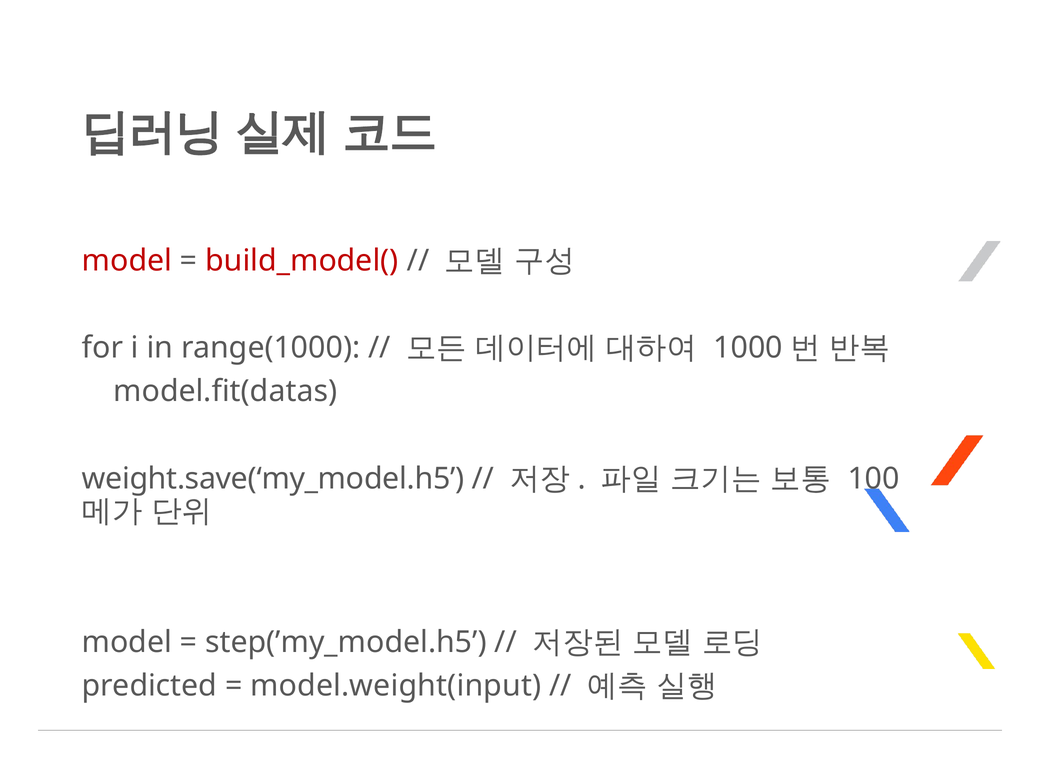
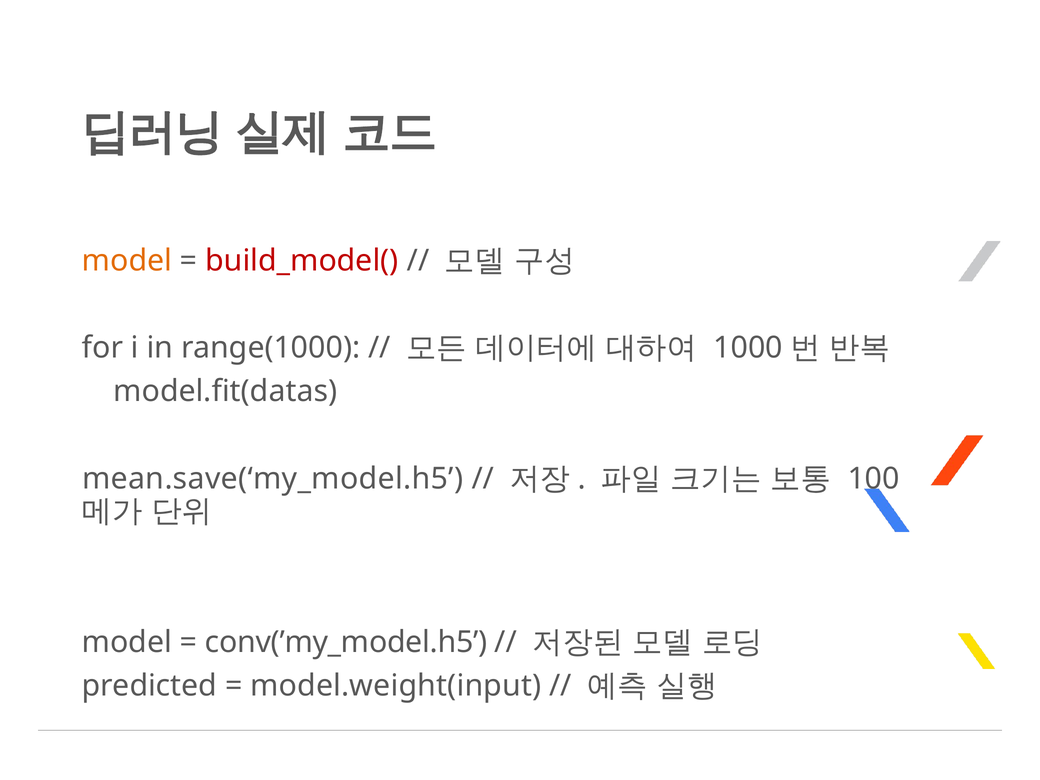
model at (127, 261) colour: red -> orange
weight.save(‘my_model.h5: weight.save(‘my_model.h5 -> mean.save(‘my_model.h5
step(’my_model.h5: step(’my_model.h5 -> conv(’my_model.h5
